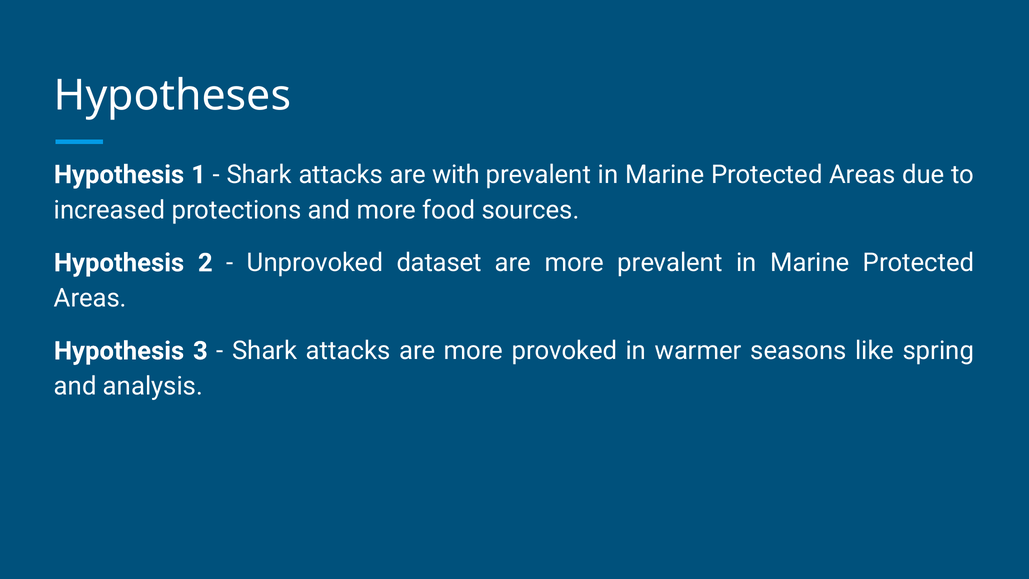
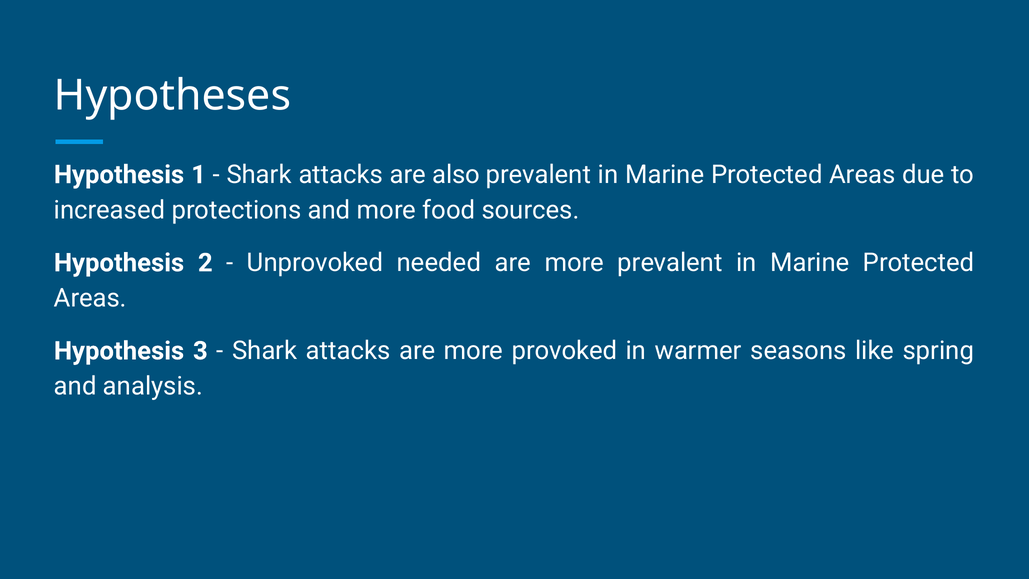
with: with -> also
dataset: dataset -> needed
